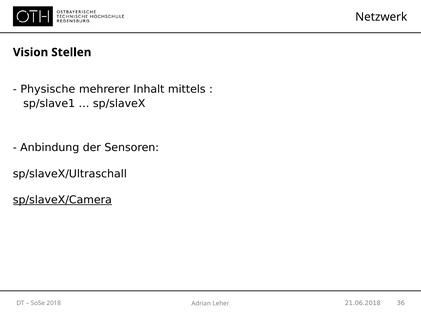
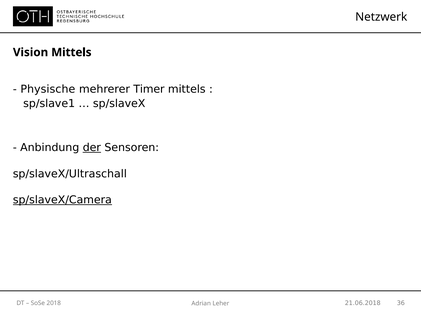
Vision Stellen: Stellen -> Mittels
Inhalt: Inhalt -> Timer
der underline: none -> present
